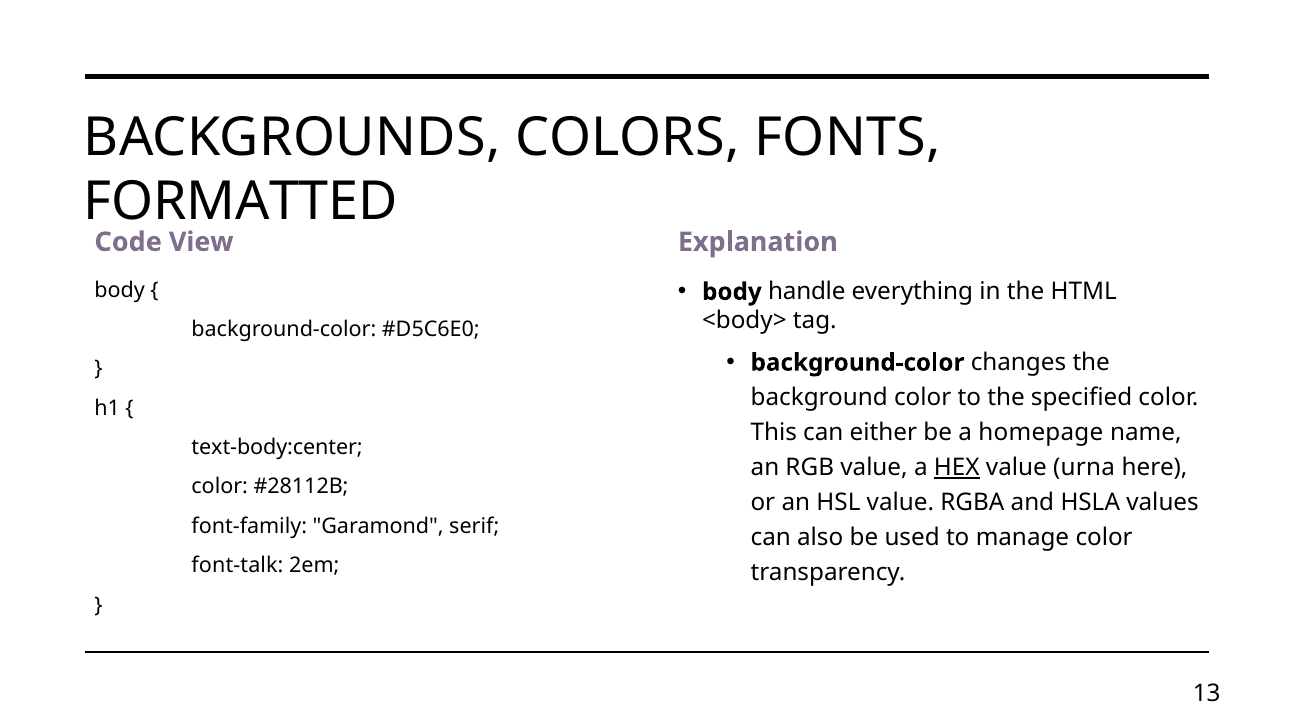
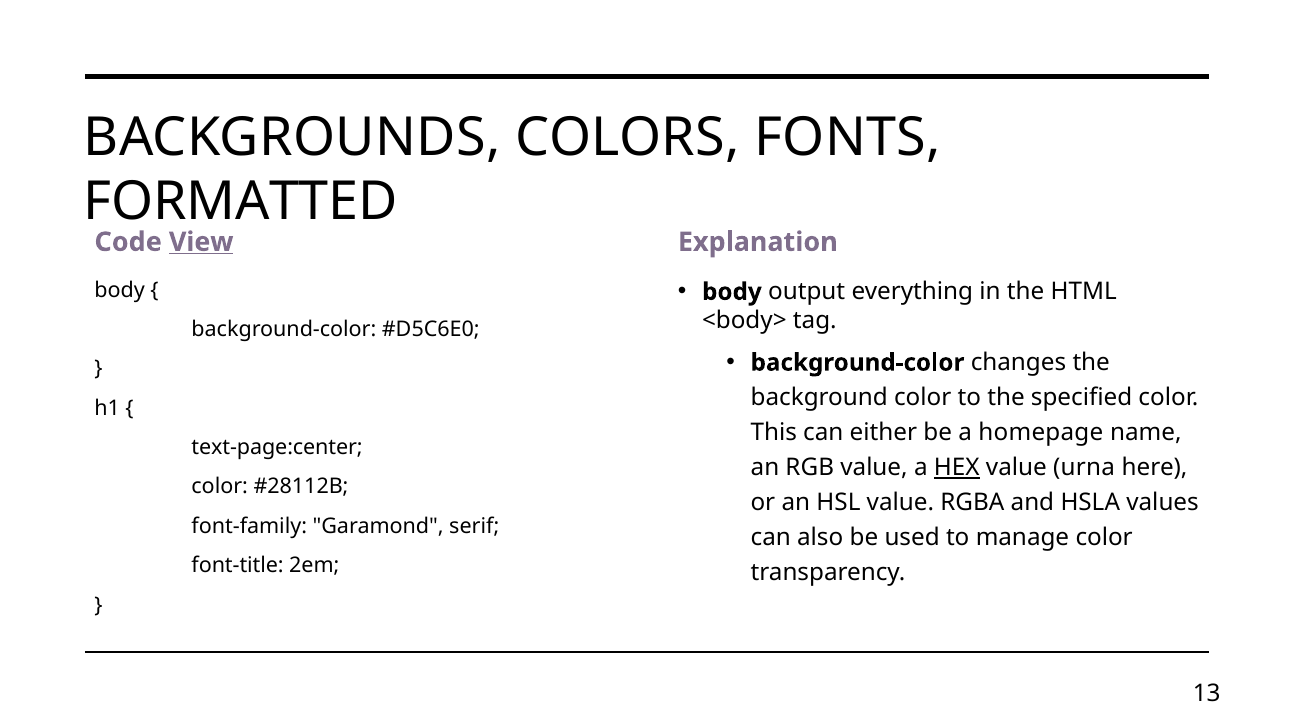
View underline: none -> present
handle: handle -> output
text-body:center: text-body:center -> text-page:center
font-talk: font-talk -> font-title
